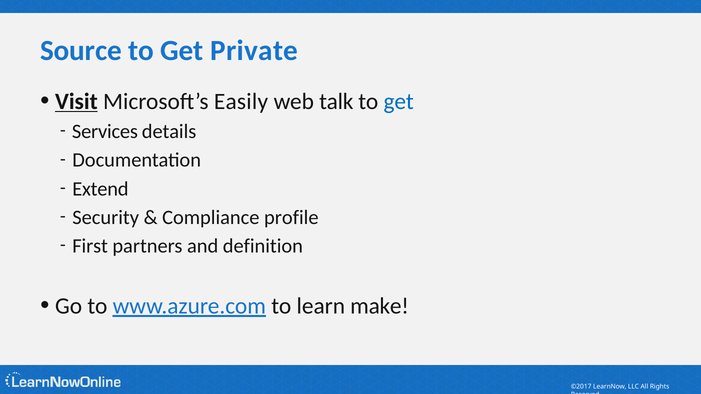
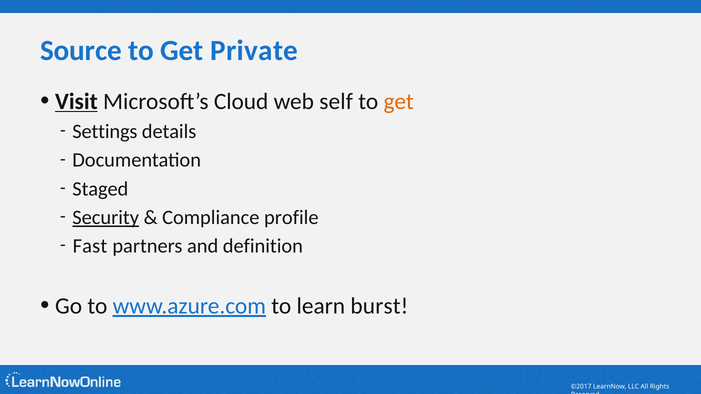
Easily: Easily -> Cloud
talk: talk -> self
get at (399, 102) colour: blue -> orange
Services: Services -> Settings
Extend: Extend -> Staged
Security underline: none -> present
First: First -> Fast
make: make -> burst
